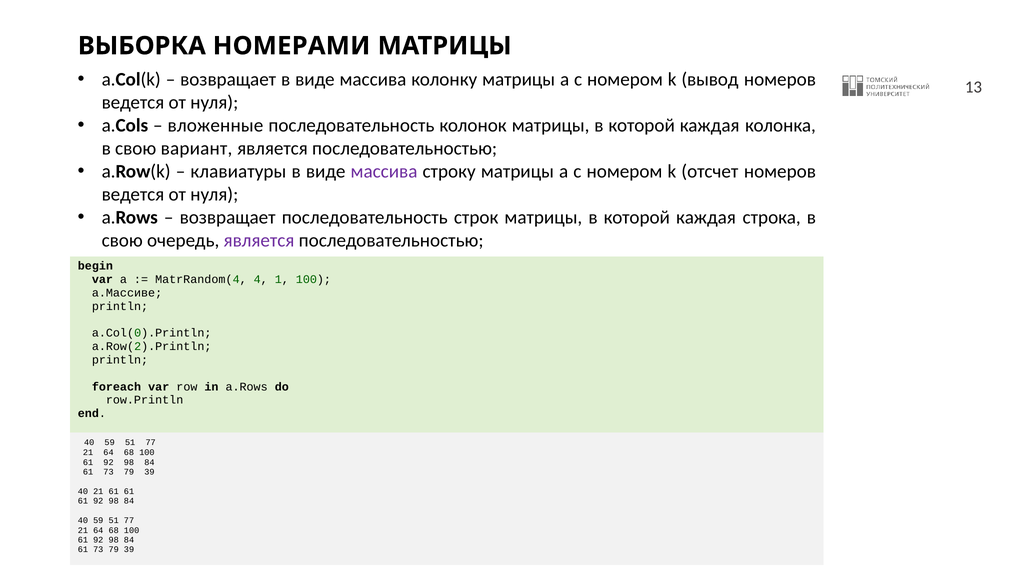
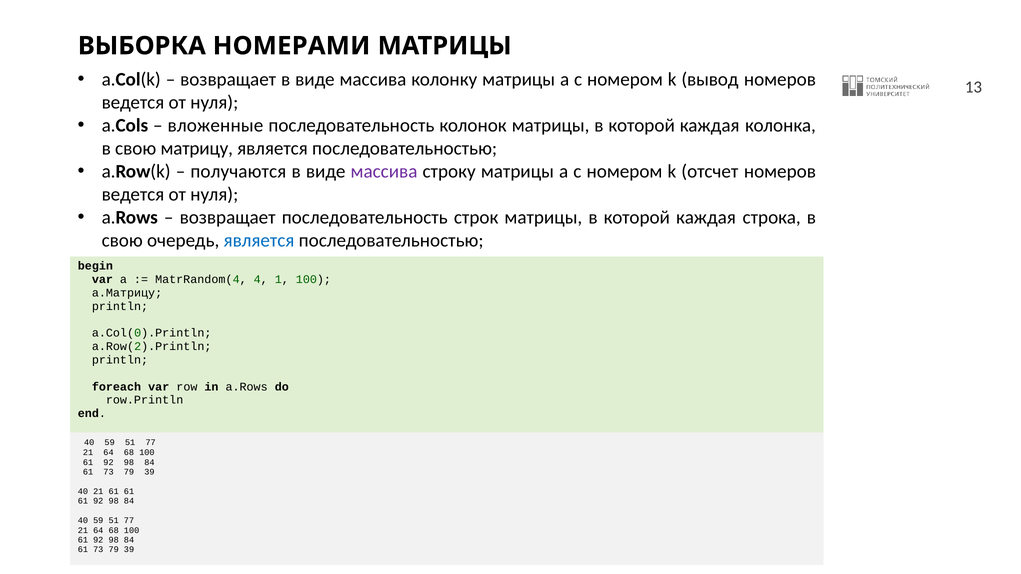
вариант: вариант -> матрицу
клавиатуры: клавиатуры -> получаются
является at (259, 240) colour: purple -> blue
a.Массиве: a.Массиве -> a.Матрицу
